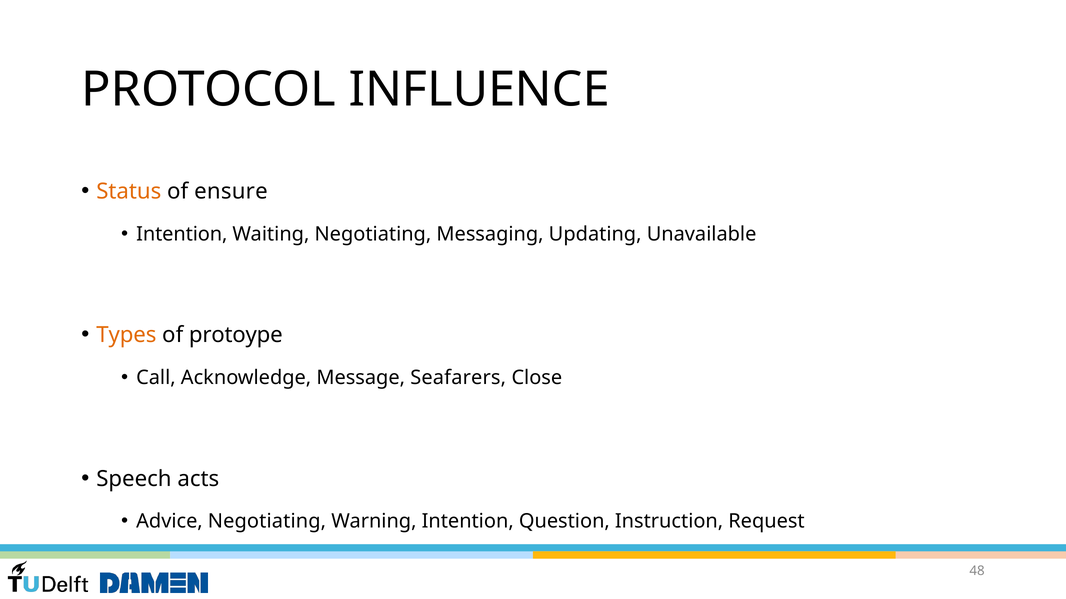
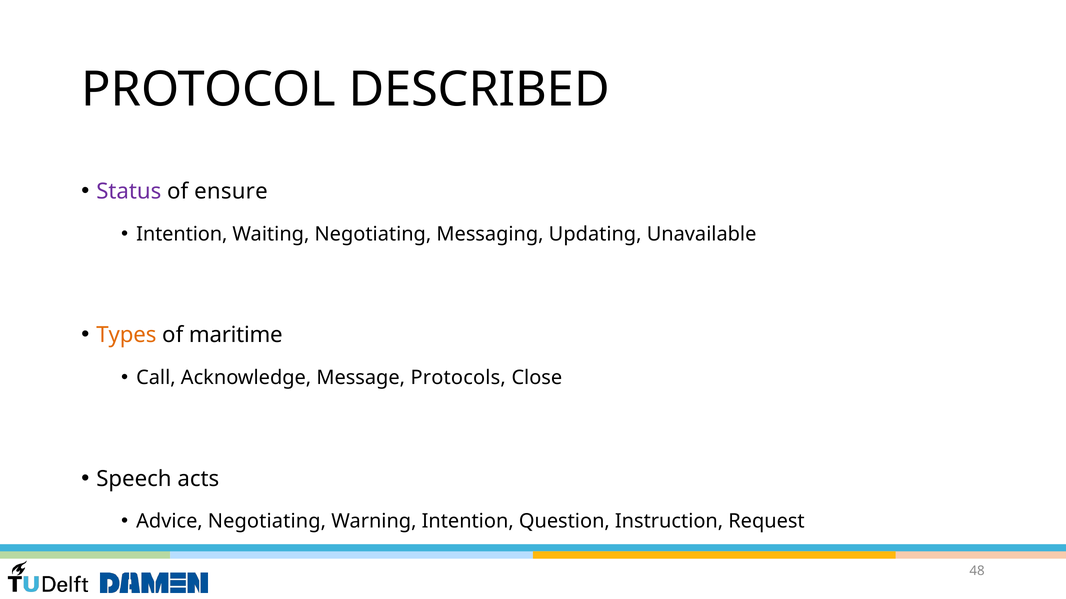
INFLUENCE: INFLUENCE -> DESCRIBED
Status colour: orange -> purple
protoype: protoype -> maritime
Seafarers: Seafarers -> Protocols
